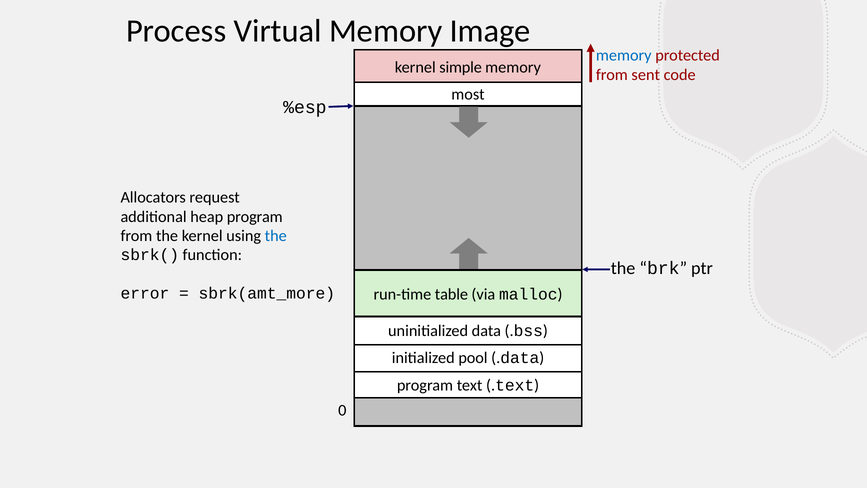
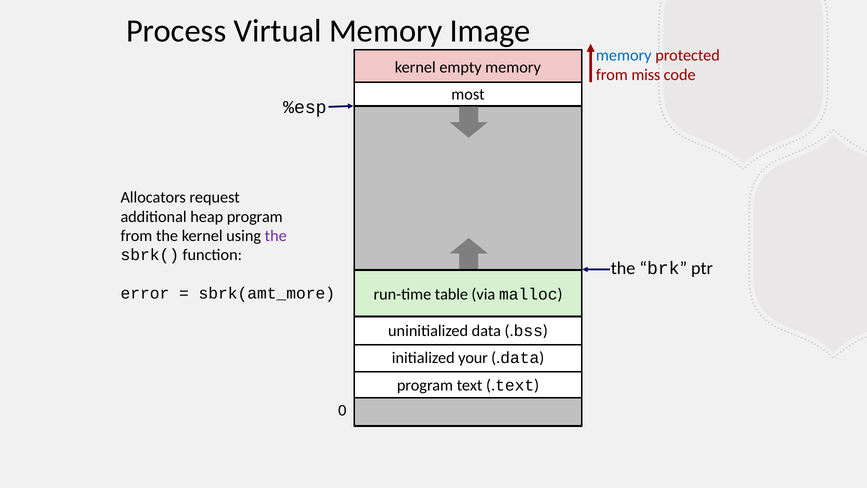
simple: simple -> empty
sent: sent -> miss
the at (276, 236) colour: blue -> purple
pool: pool -> your
